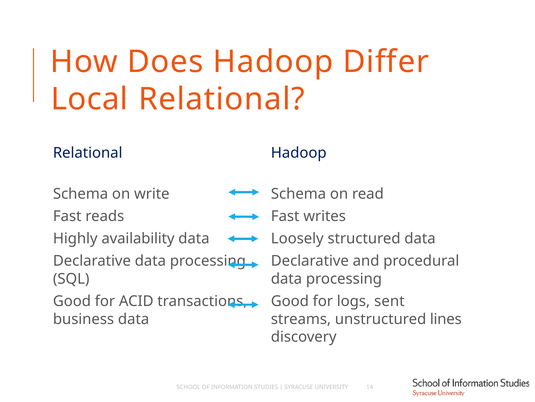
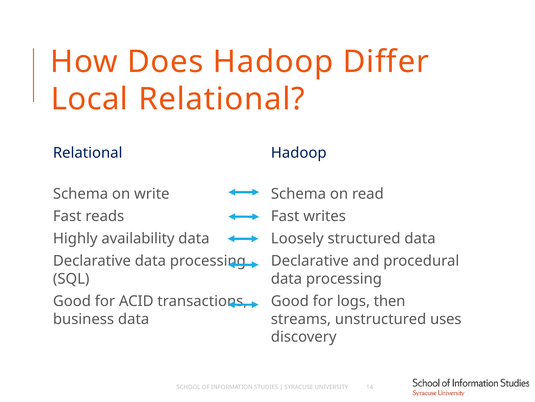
sent: sent -> then
lines: lines -> uses
